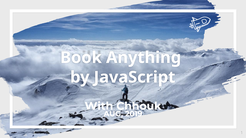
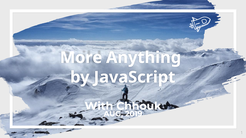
Book: Book -> More
